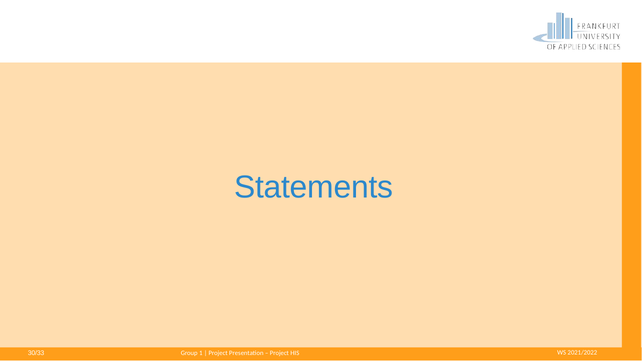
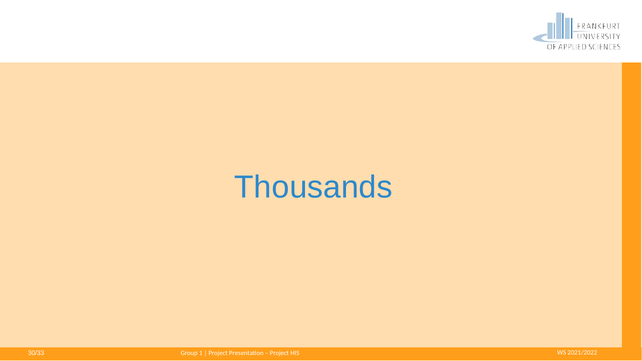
Statements: Statements -> Thousands
